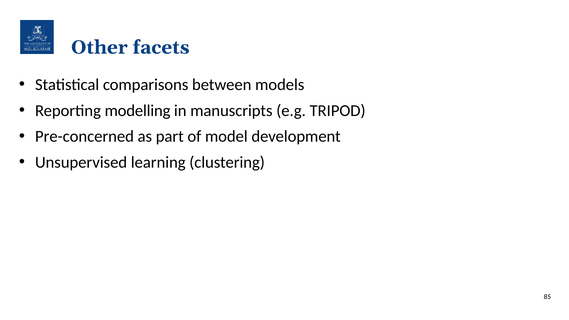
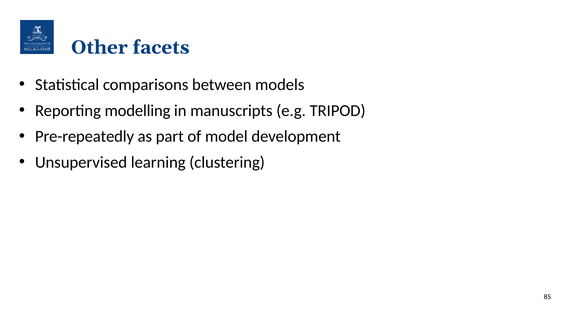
Pre-concerned: Pre-concerned -> Pre-repeatedly
